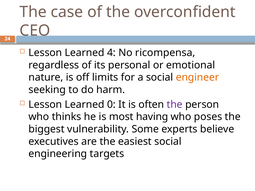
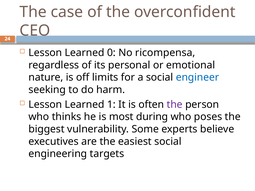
4: 4 -> 0
engineer colour: orange -> blue
0: 0 -> 1
having: having -> during
